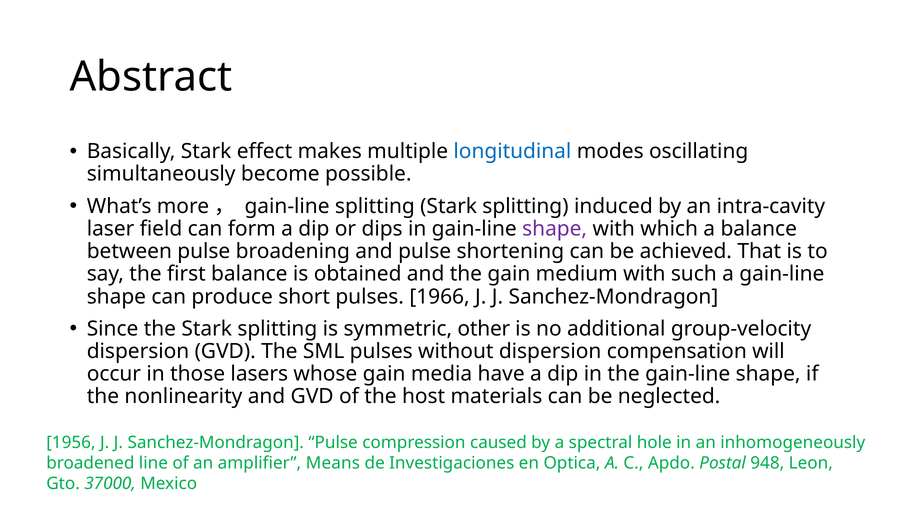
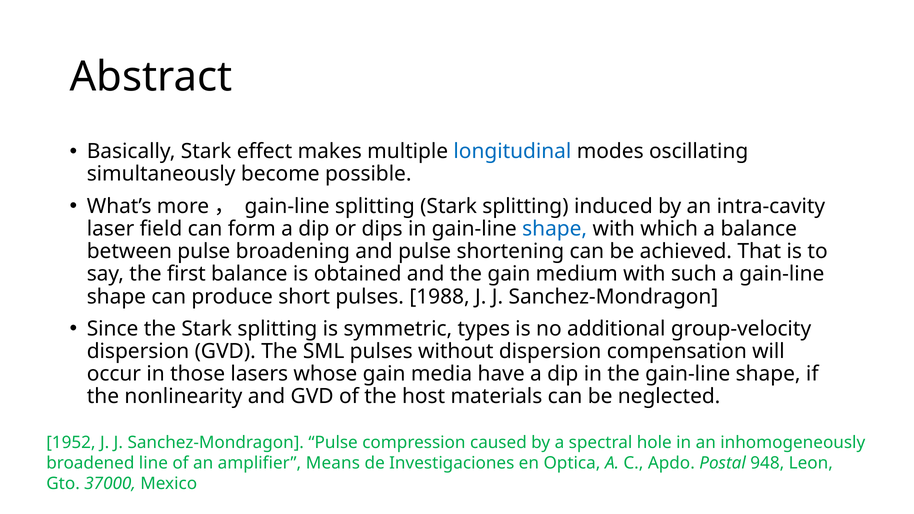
shape at (555, 229) colour: purple -> blue
1966: 1966 -> 1988
other: other -> types
1956: 1956 -> 1952
